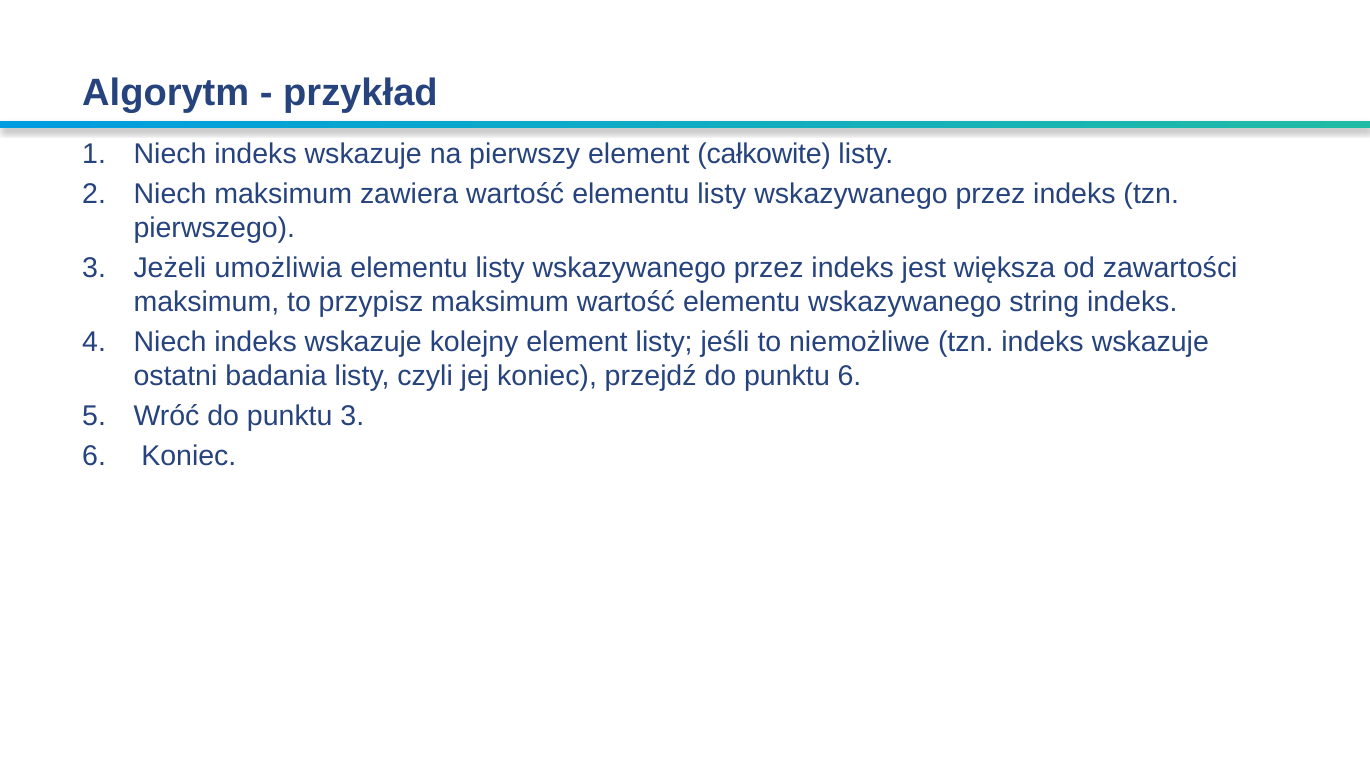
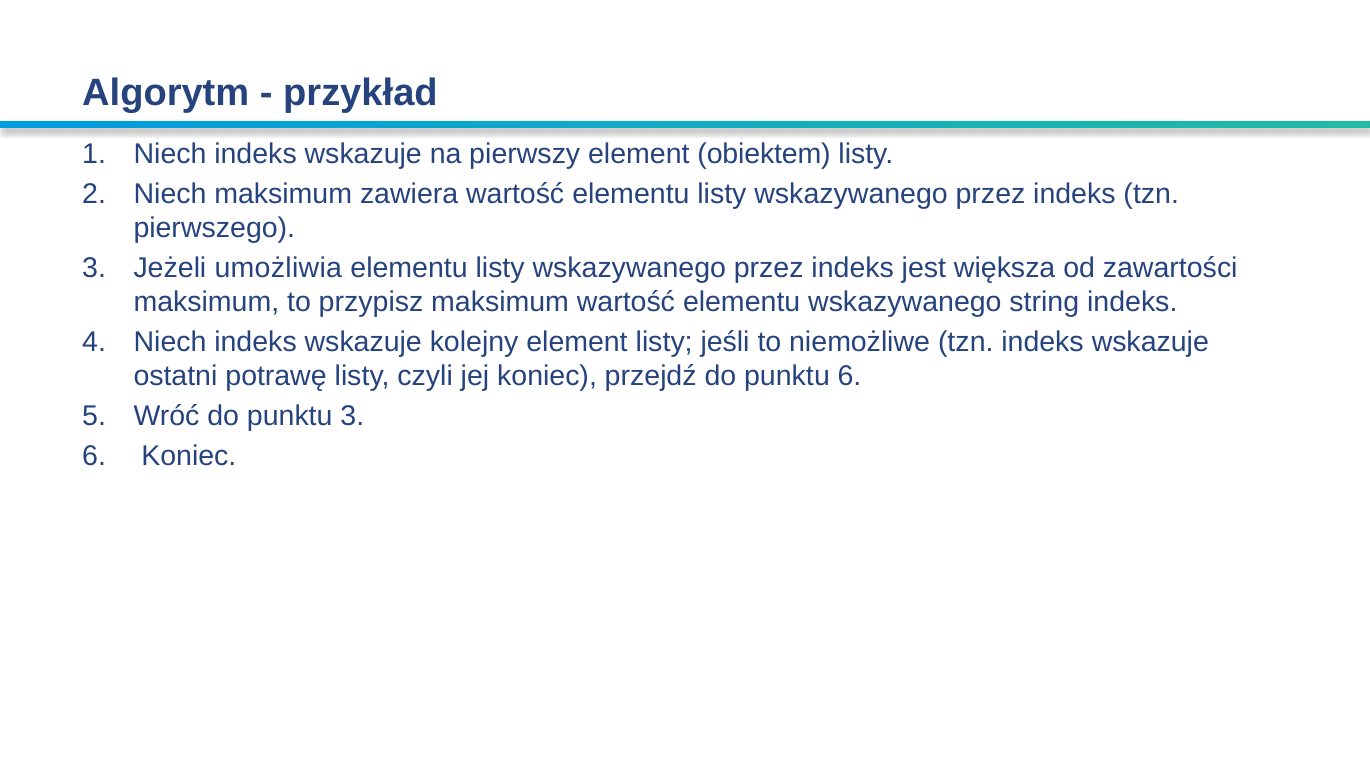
całkowite: całkowite -> obiektem
badania: badania -> potrawę
